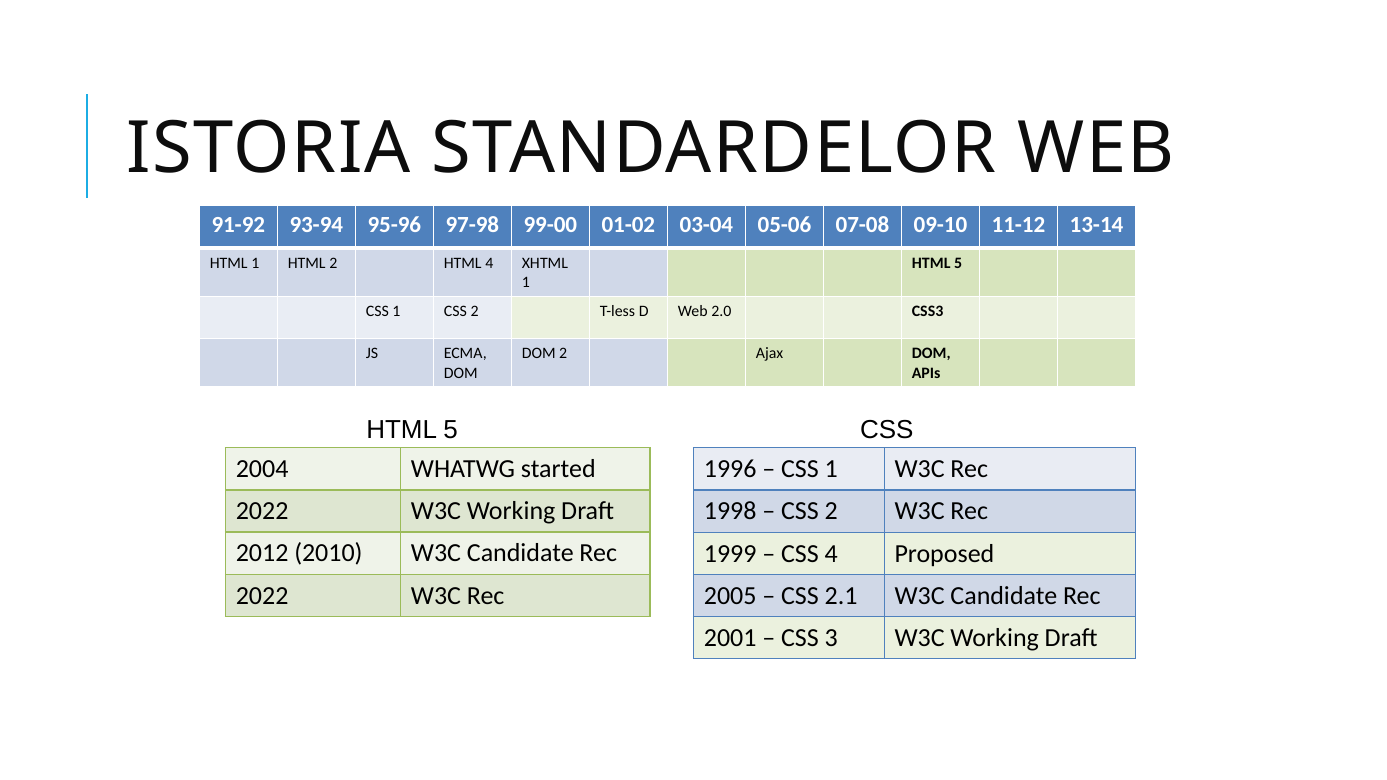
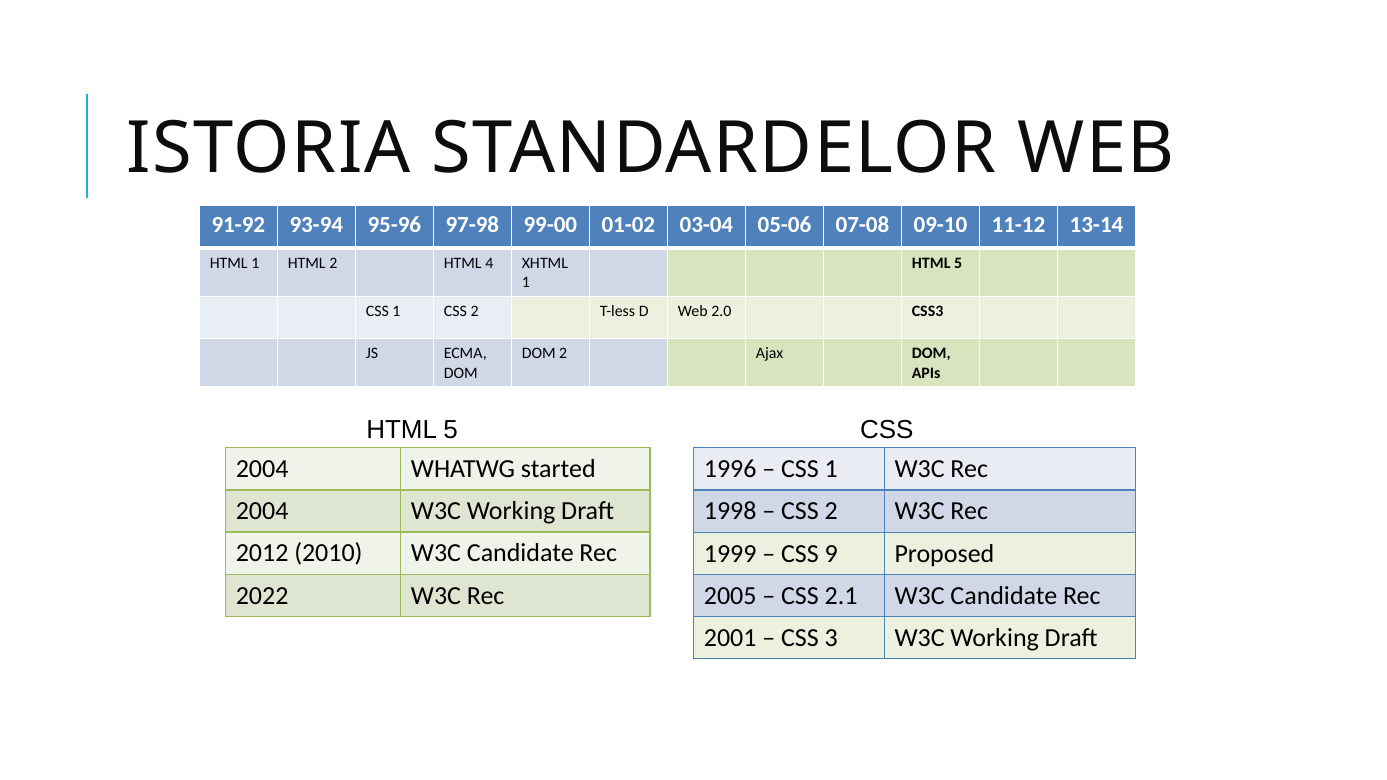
2022 at (262, 511): 2022 -> 2004
CSS 4: 4 -> 9
